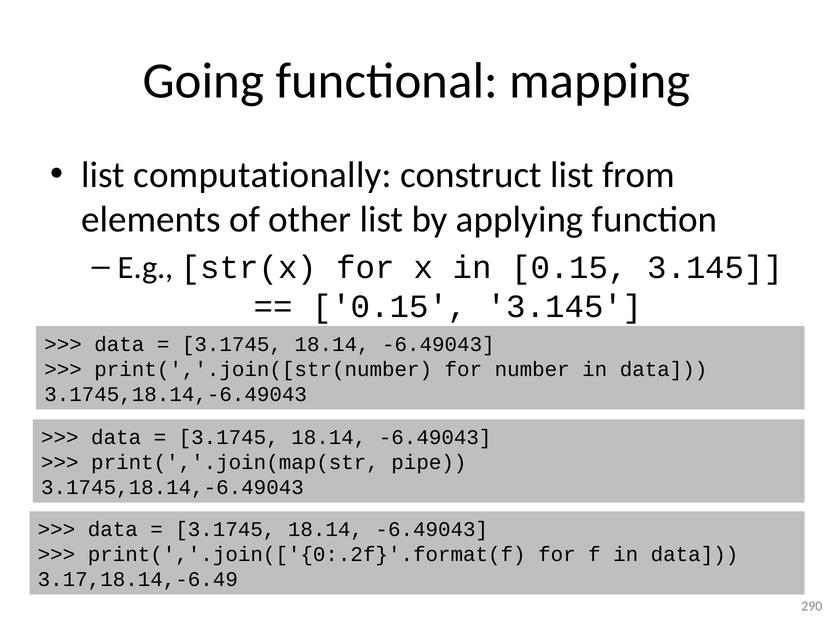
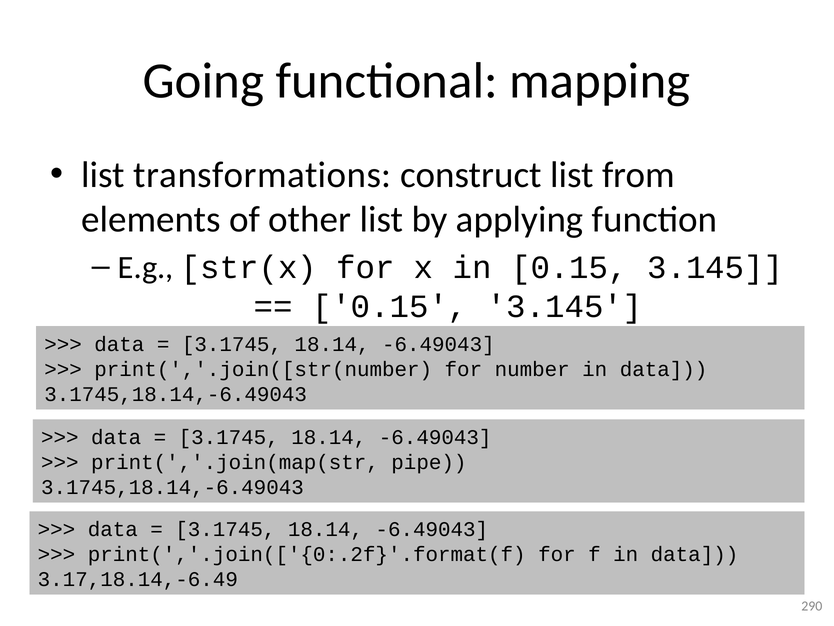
computationally: computationally -> transformations
